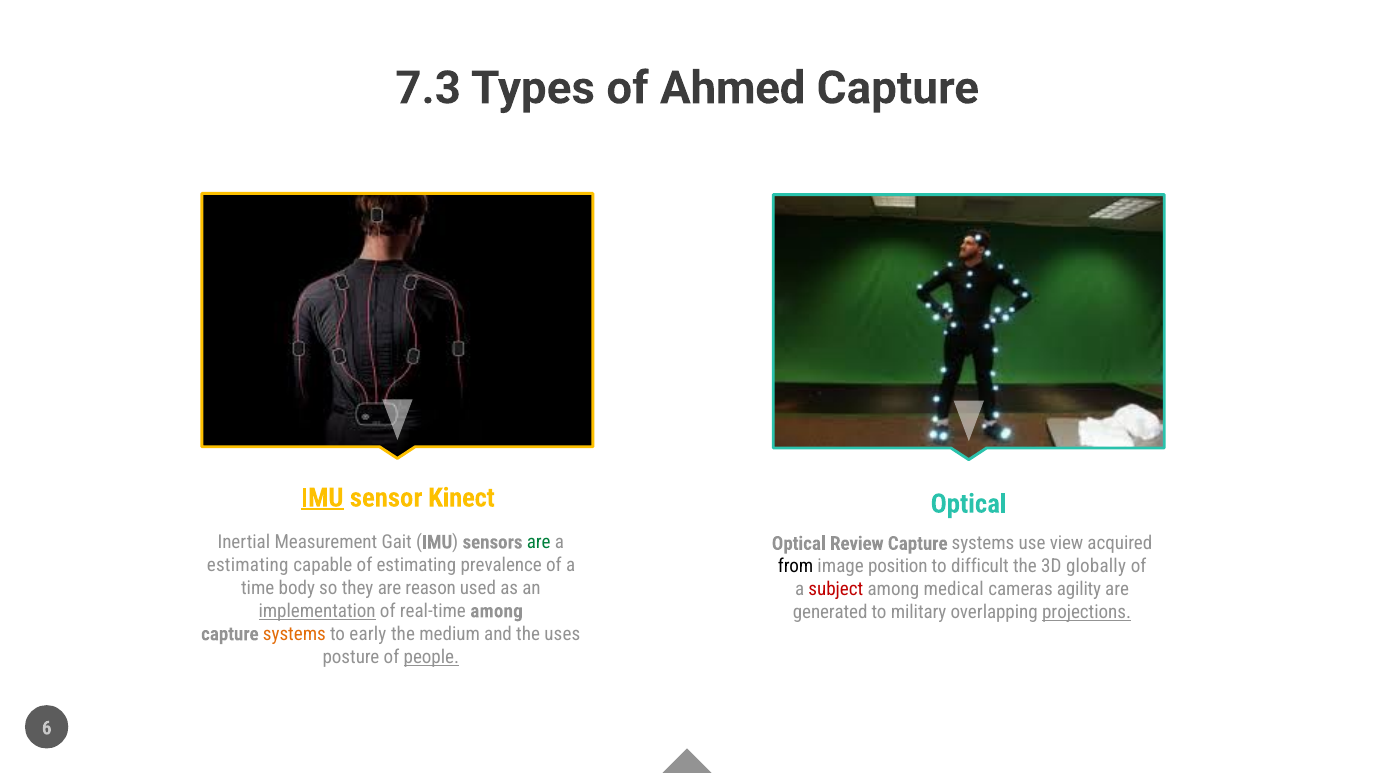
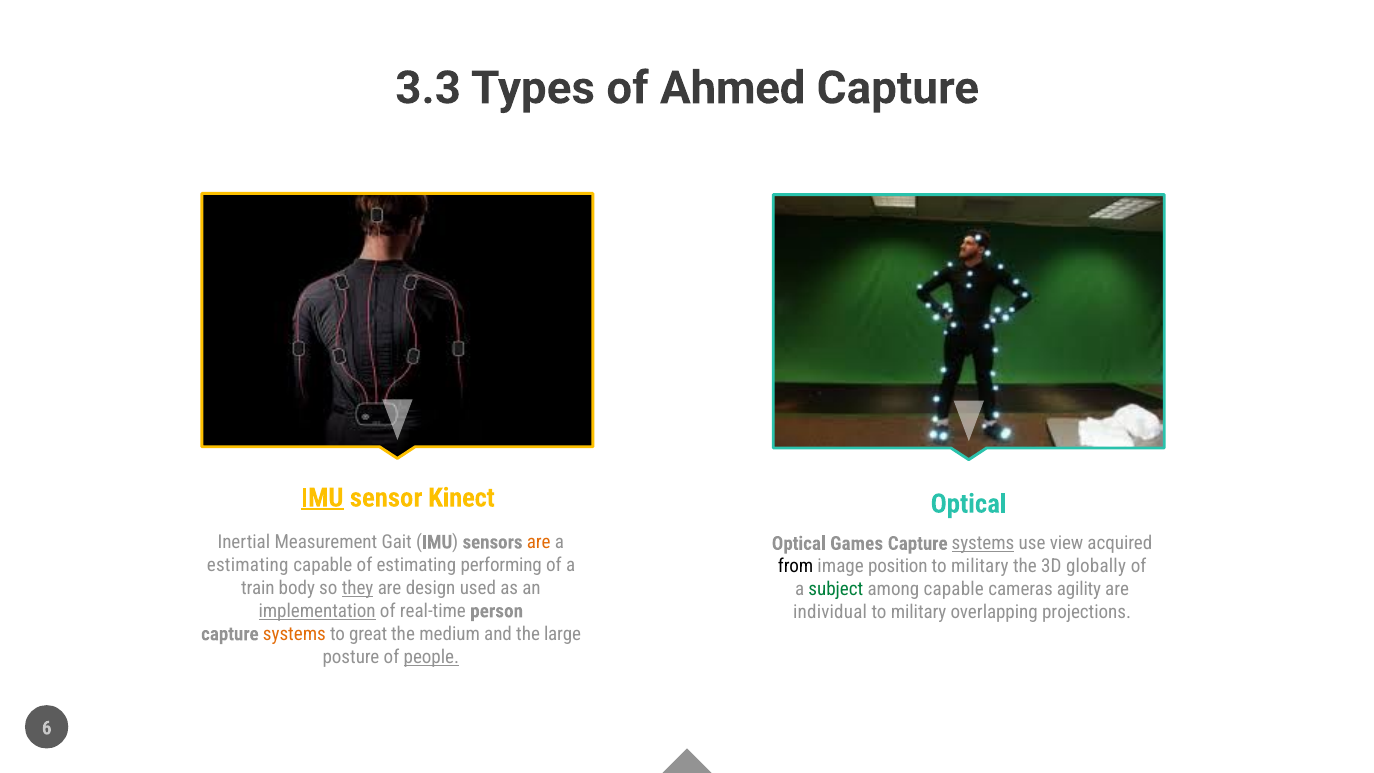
7.3: 7.3 -> 3.3
are at (539, 542) colour: green -> orange
Review: Review -> Games
systems at (983, 543) underline: none -> present
prevalence: prevalence -> performing
difficult at (980, 566): difficult -> military
time: time -> train
they underline: none -> present
reason: reason -> design
subject colour: red -> green
among medical: medical -> capable
real-time among: among -> person
generated: generated -> individual
projections underline: present -> none
early: early -> great
uses: uses -> large
